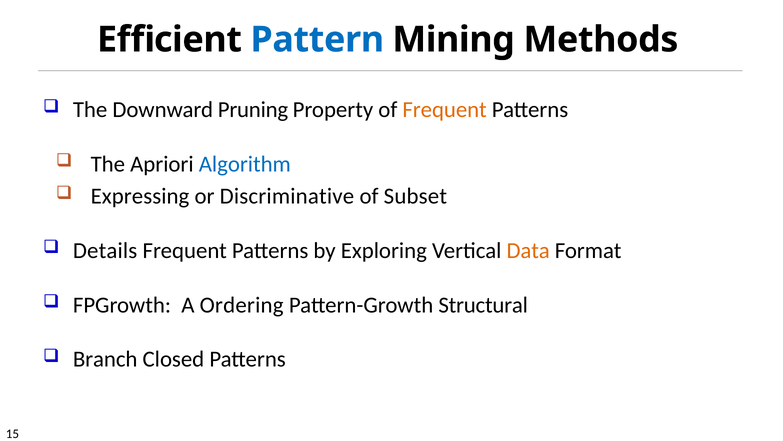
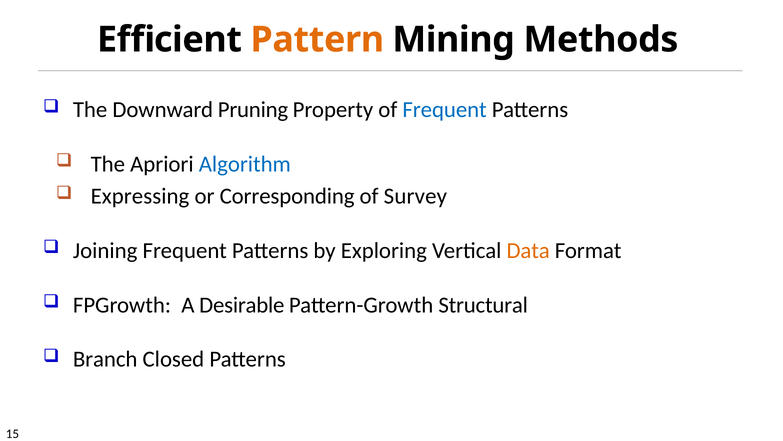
Pattern colour: blue -> orange
Frequent at (445, 110) colour: orange -> blue
Discriminative: Discriminative -> Corresponding
Subset: Subset -> Survey
Details: Details -> Joining
Ordering: Ordering -> Desirable
